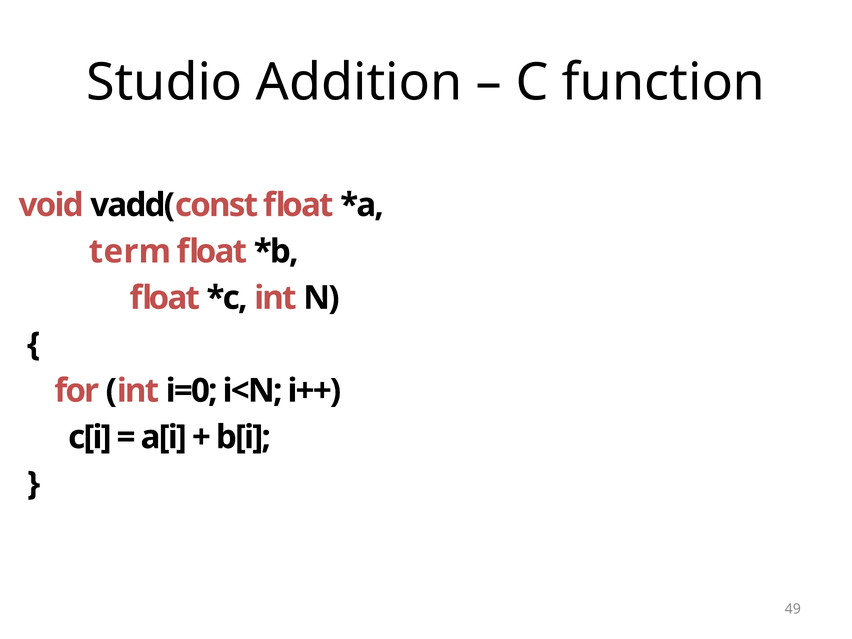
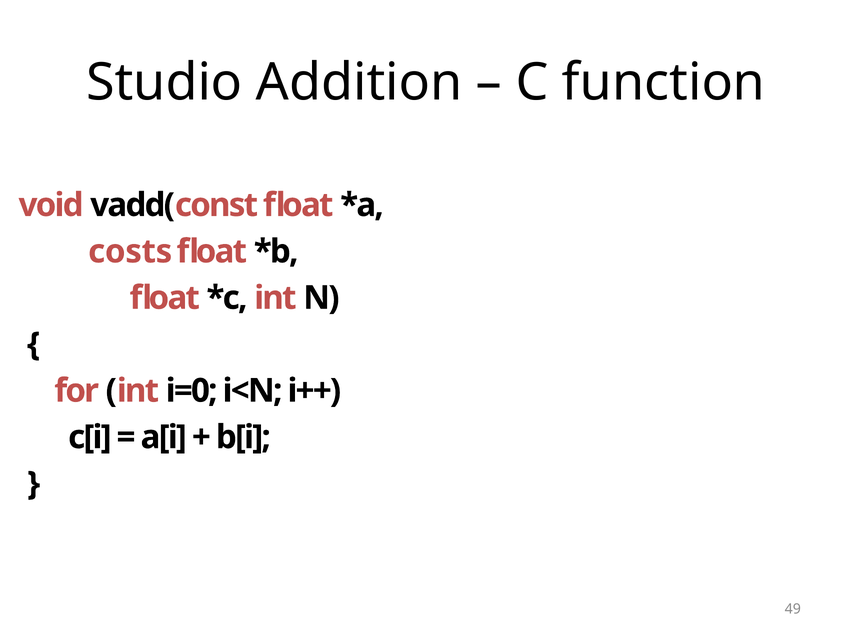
term: term -> costs
